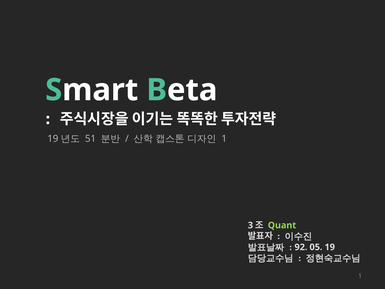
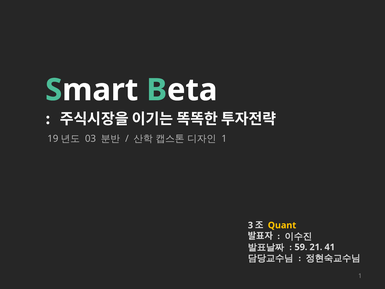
51: 51 -> 03
Quant colour: light green -> yellow
92: 92 -> 59
05: 05 -> 21
19: 19 -> 41
